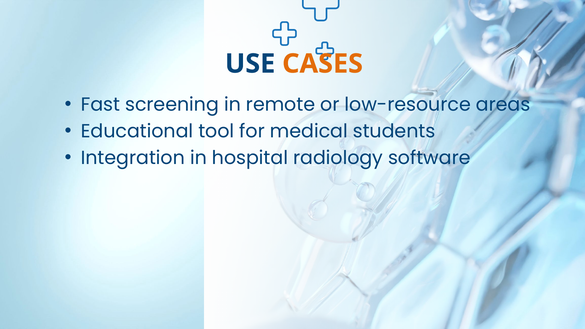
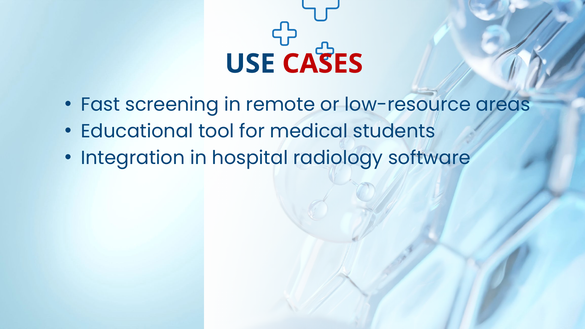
CASES colour: orange -> red
